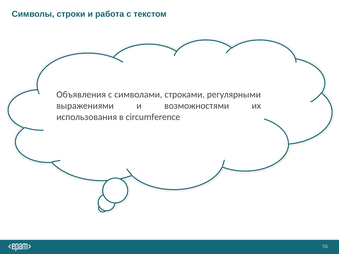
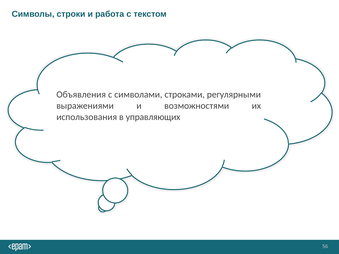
circumference: circumference -> управляющих
